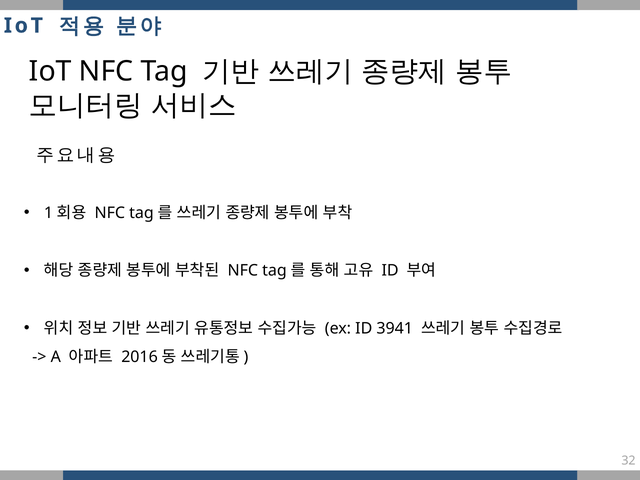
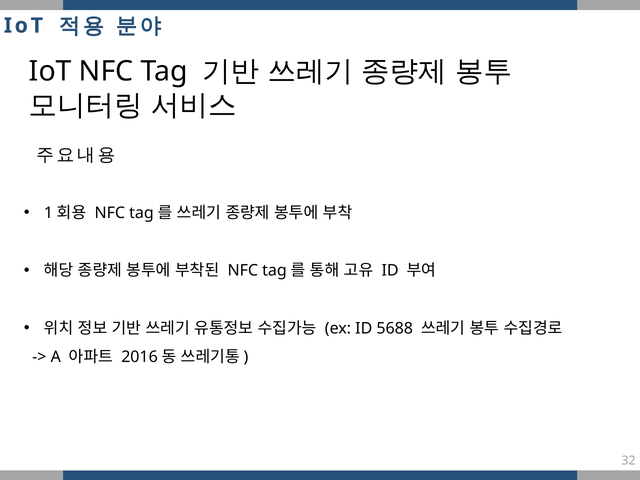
3941: 3941 -> 5688
